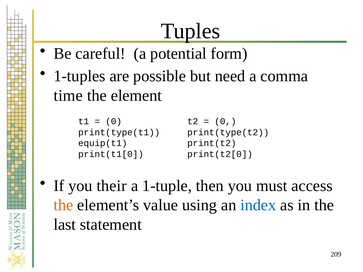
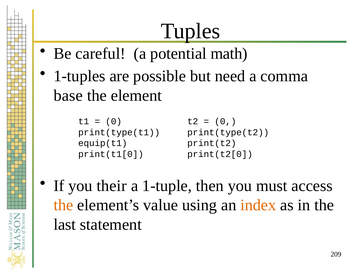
form: form -> math
time: time -> base
index colour: blue -> orange
